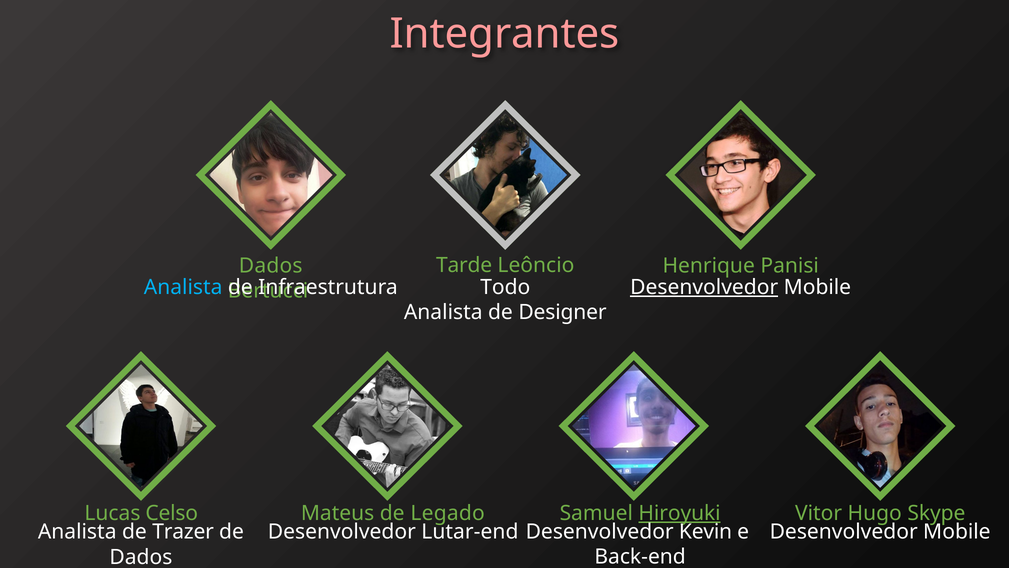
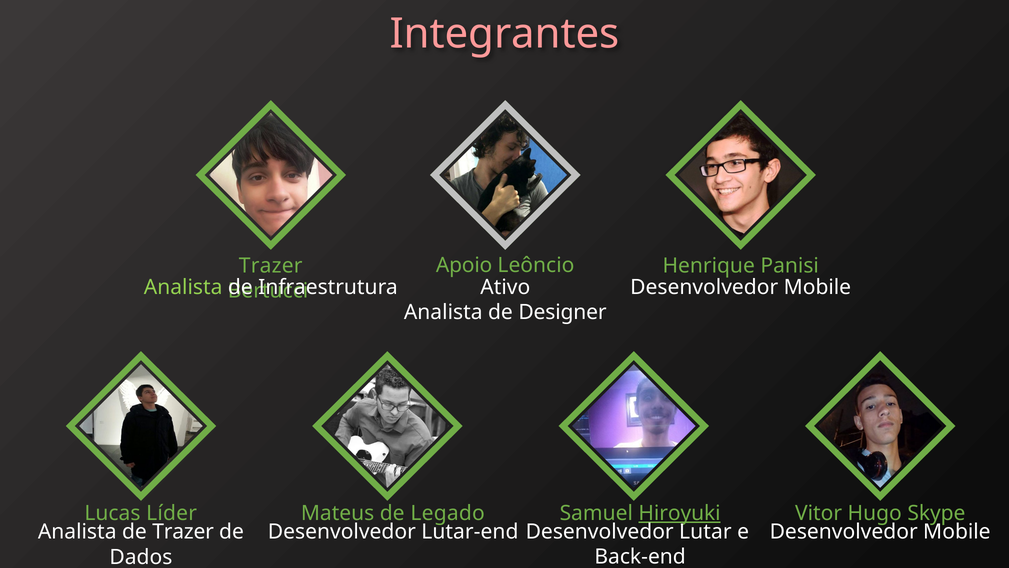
Tarde: Tarde -> Apoio
Dados at (271, 265): Dados -> Trazer
Analista at (183, 287) colour: light blue -> light green
Todo: Todo -> Ativo
Desenvolvedor at (704, 287) underline: present -> none
Celso: Celso -> Líder
Kevin: Kevin -> Lutar
